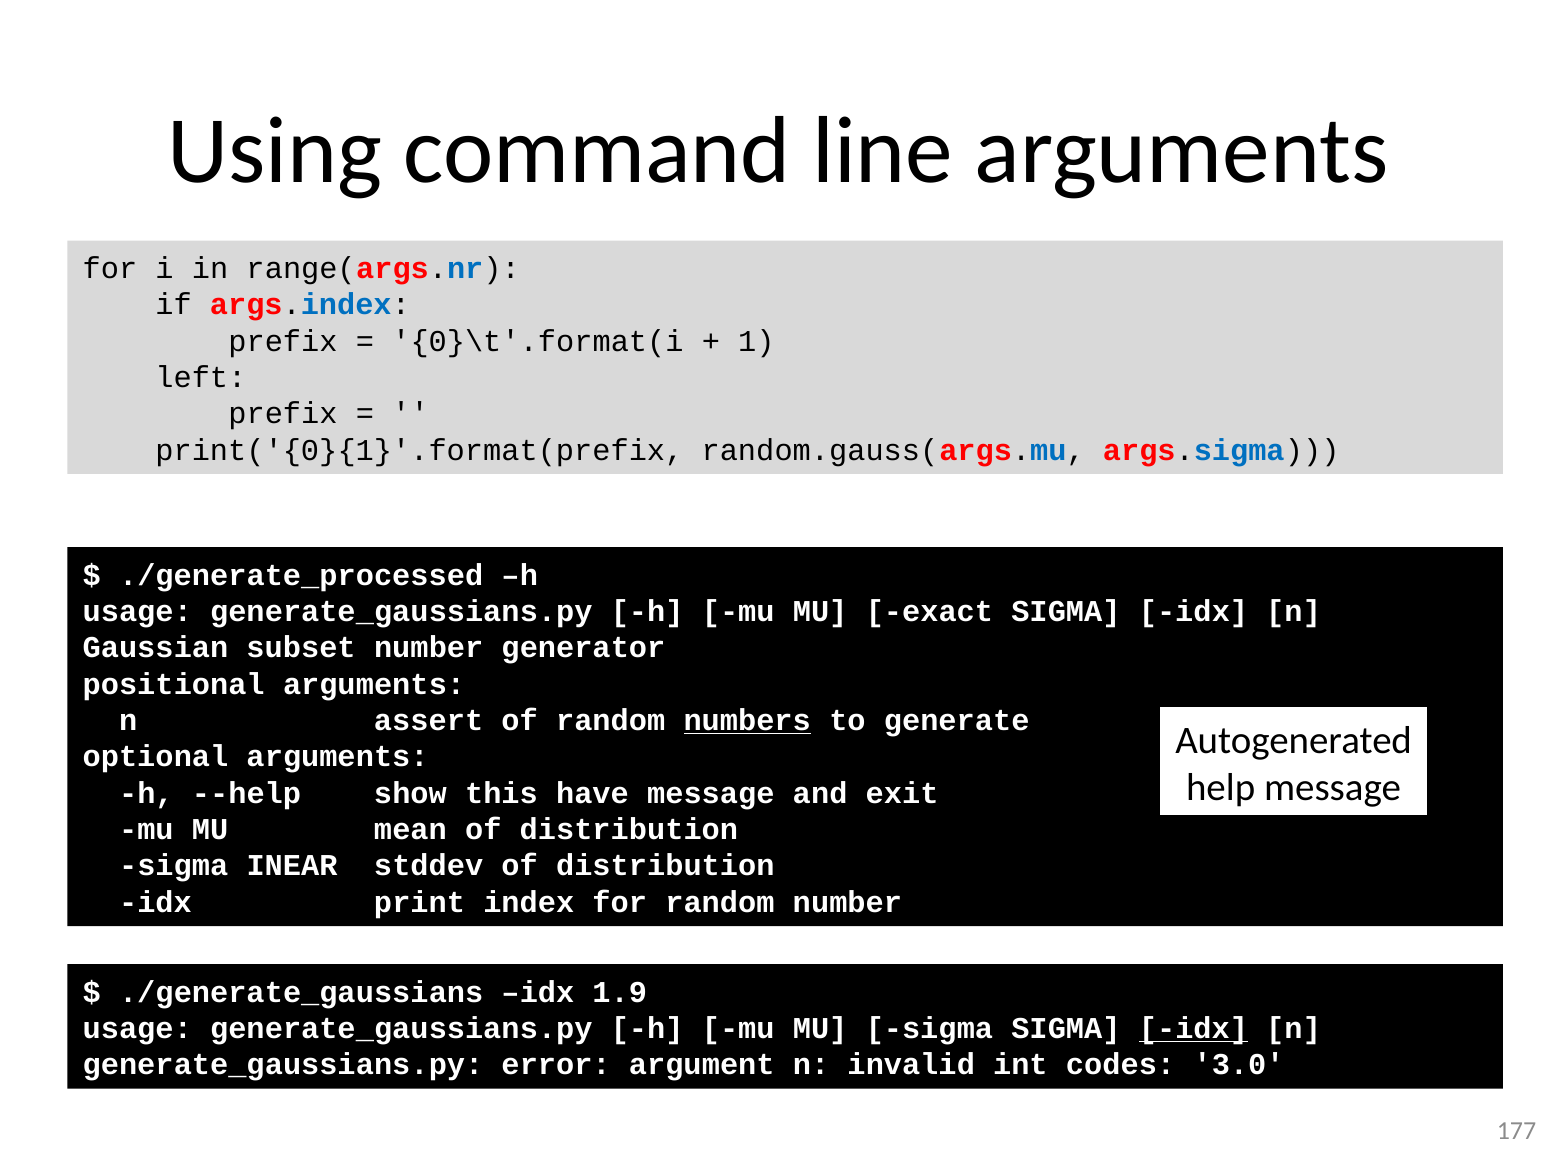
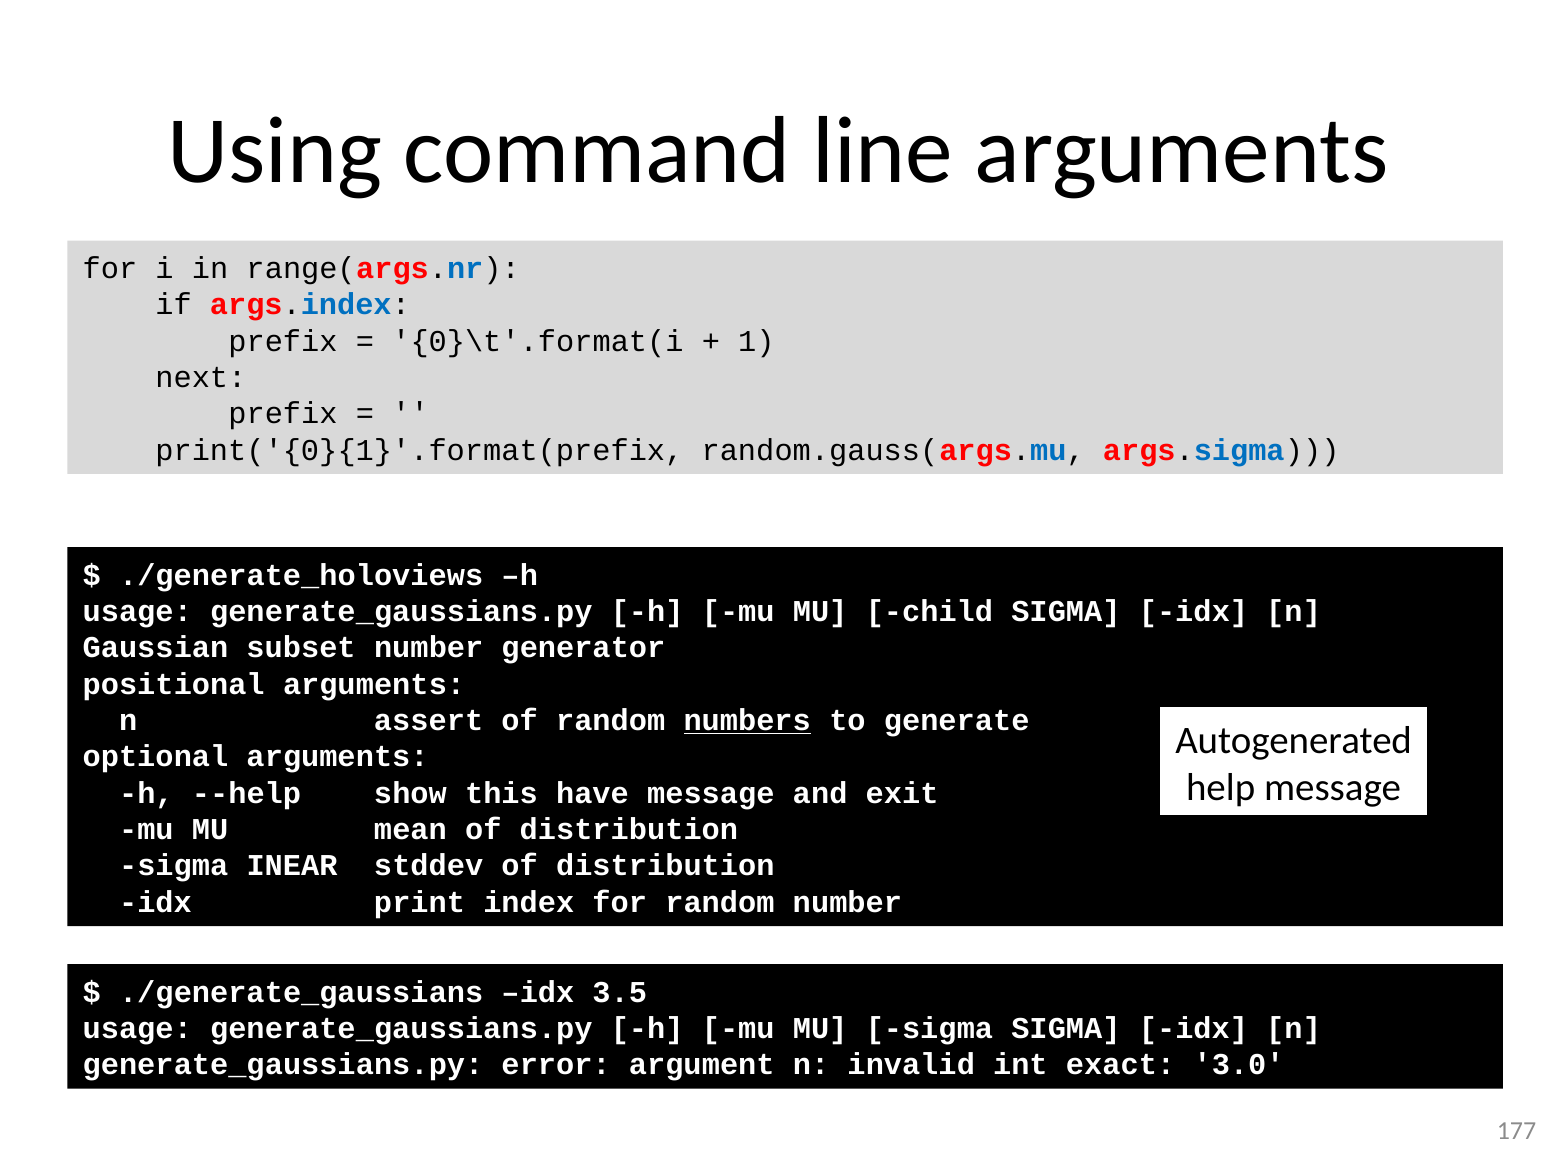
left: left -> next
./generate_processed: ./generate_processed -> ./generate_holoviews
exact: exact -> child
1.9: 1.9 -> 3.5
idx at (1193, 1029) underline: present -> none
codes: codes -> exact
